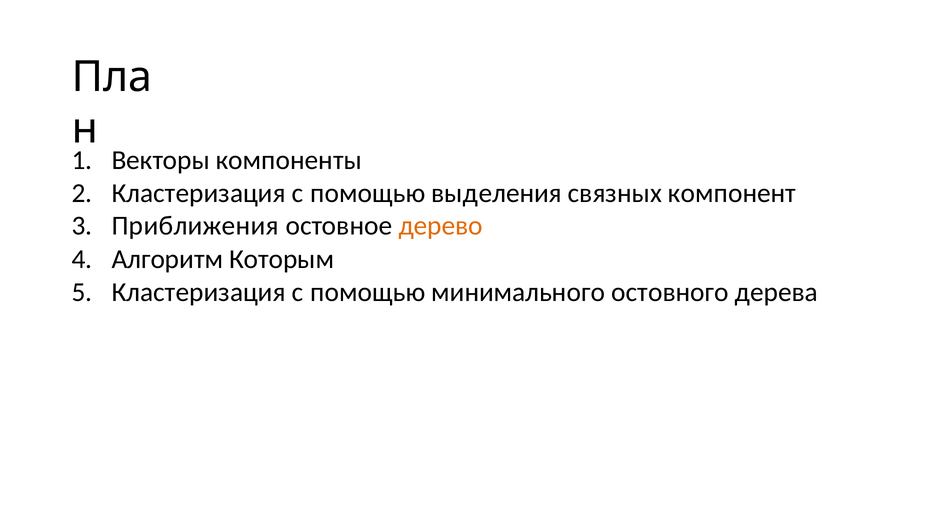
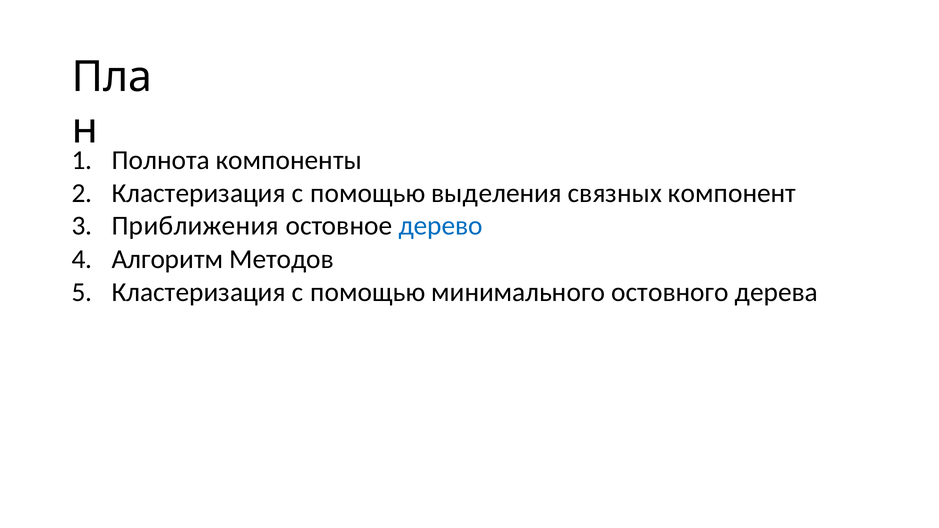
Векторы: Векторы -> Полнота
дерево colour: orange -> blue
Которым: Которым -> Методов
